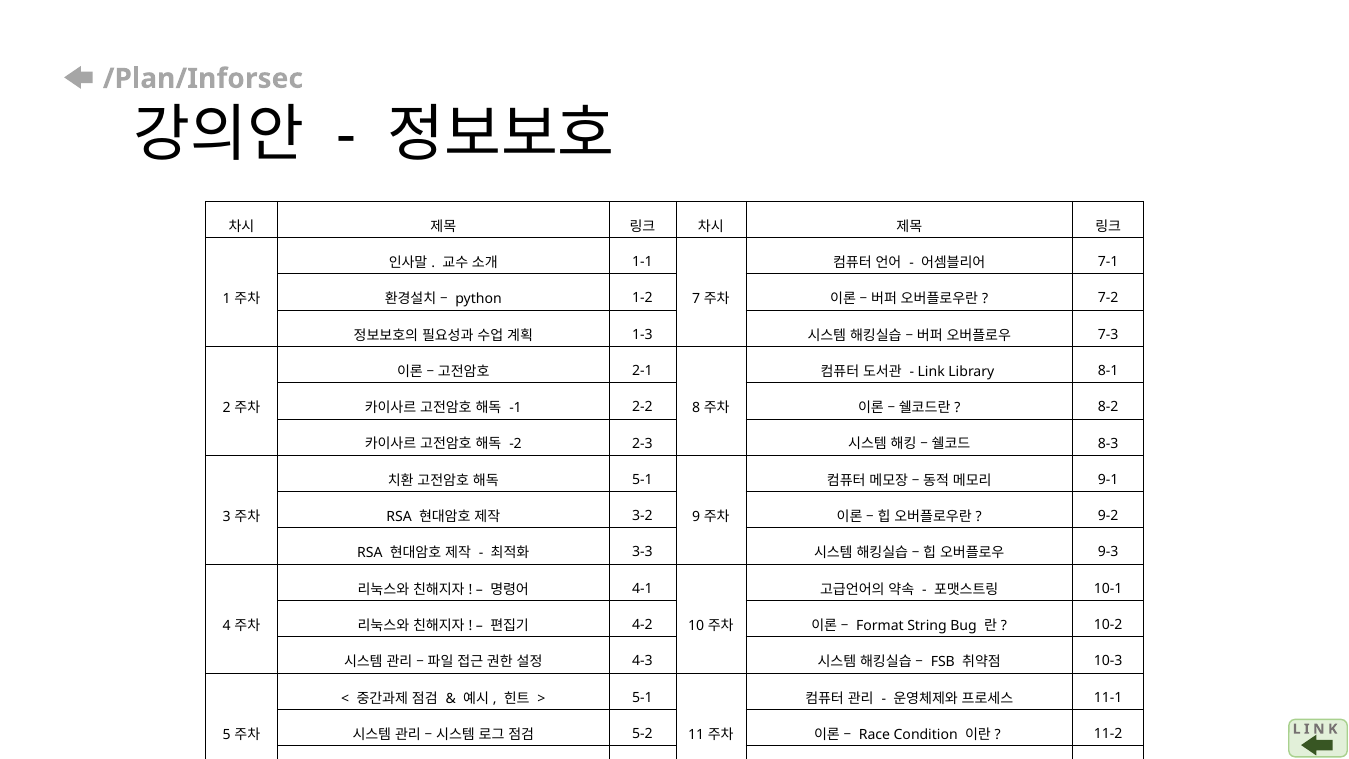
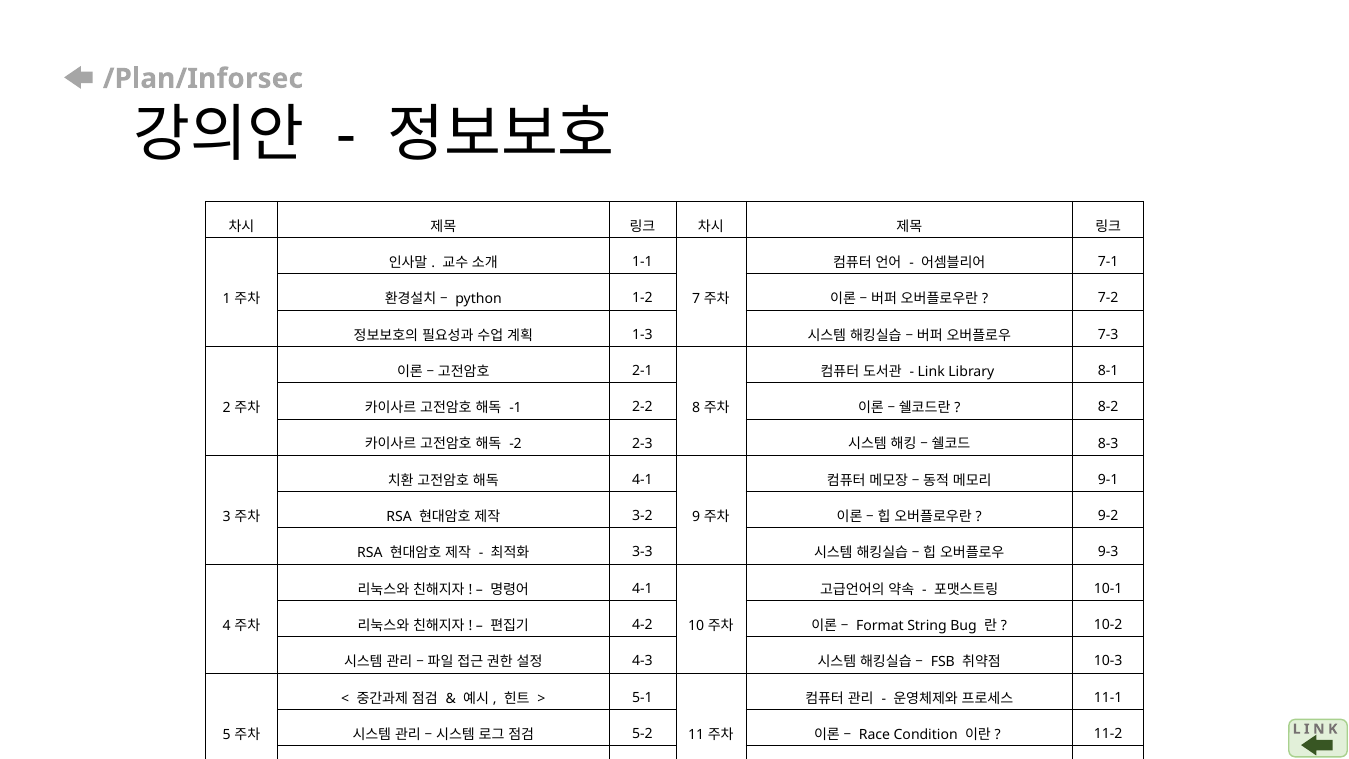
5-1 at (642, 480): 5-1 -> 4-1
